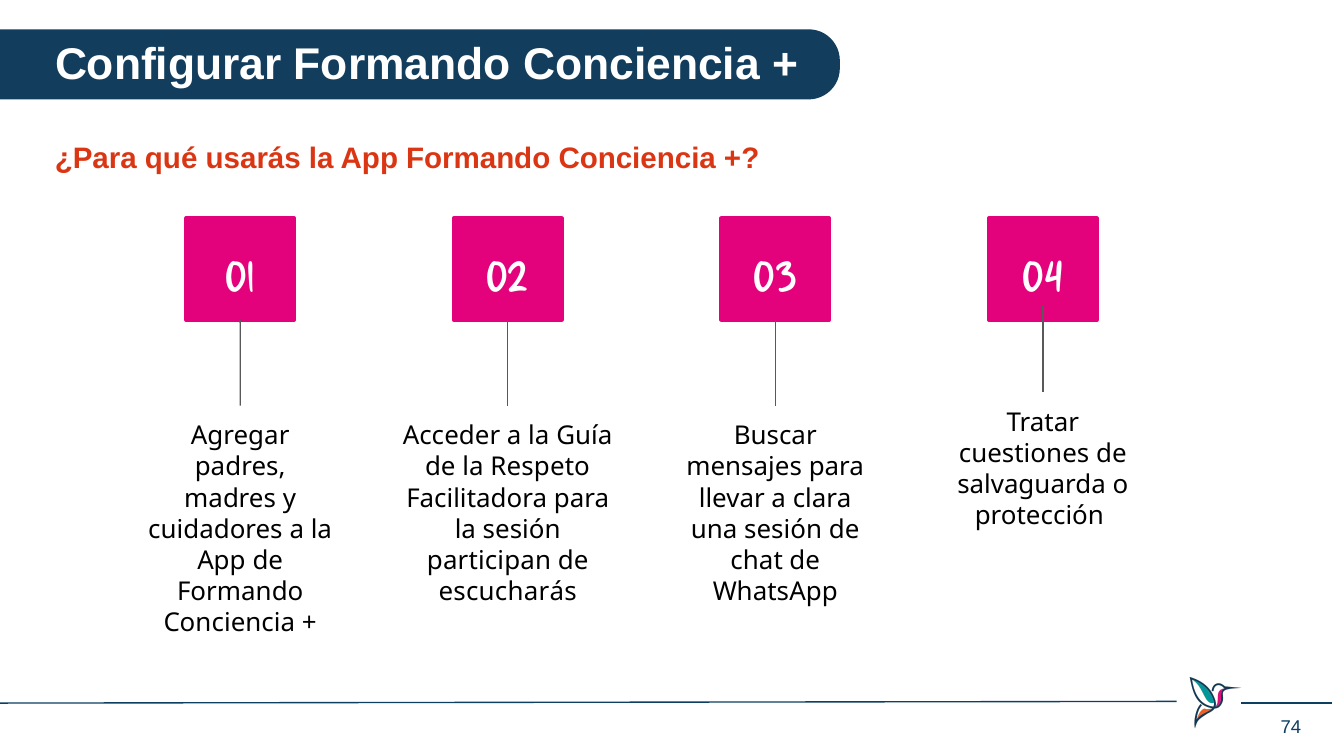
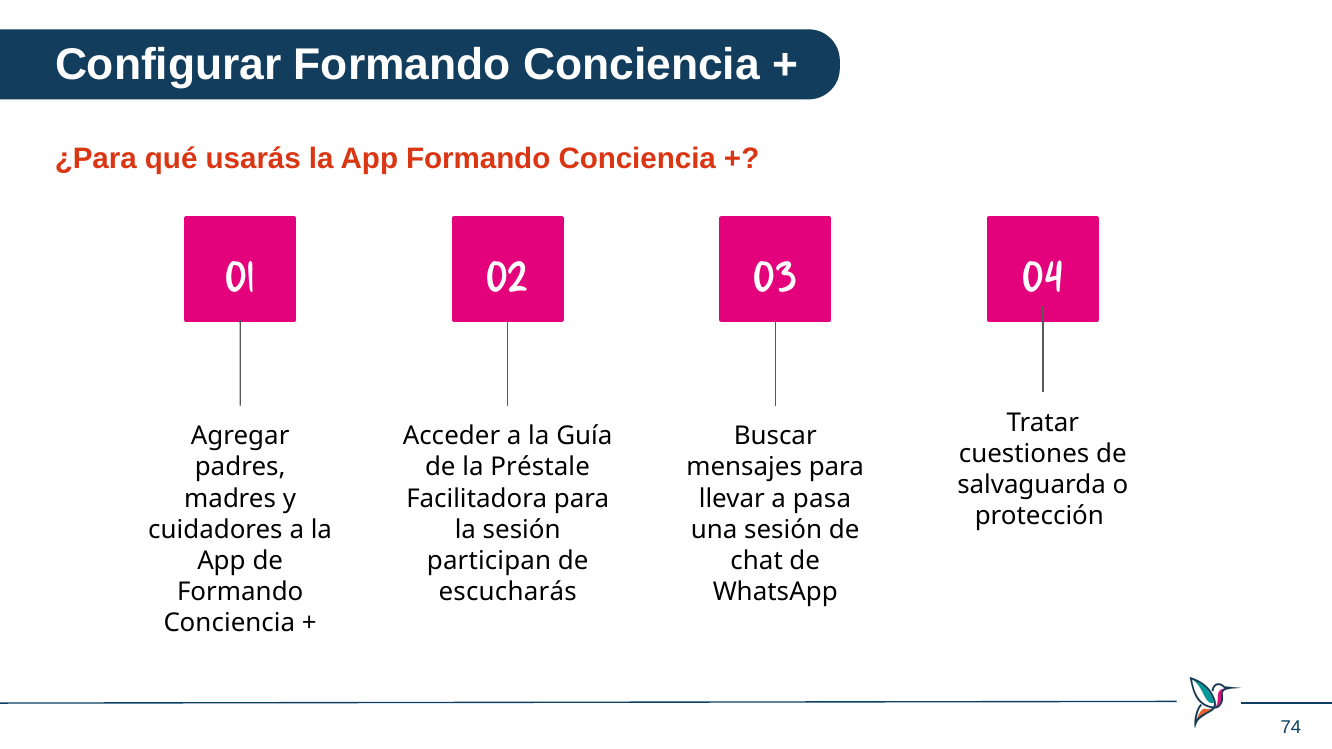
Respeto: Respeto -> Préstale
clara: clara -> pasa
